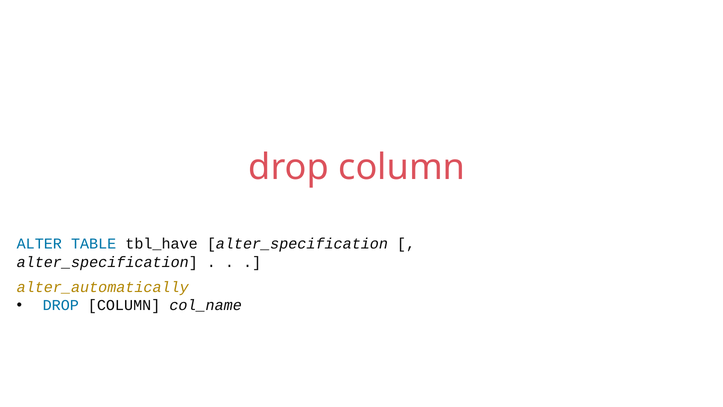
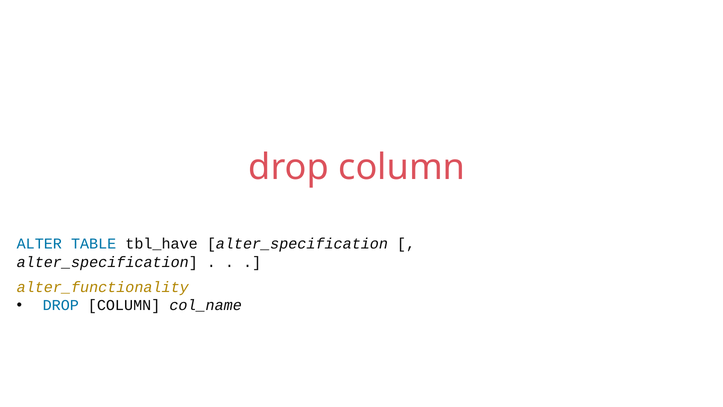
alter_automatically: alter_automatically -> alter_functionality
